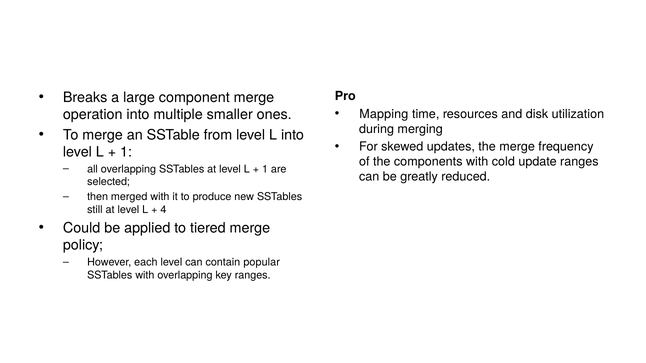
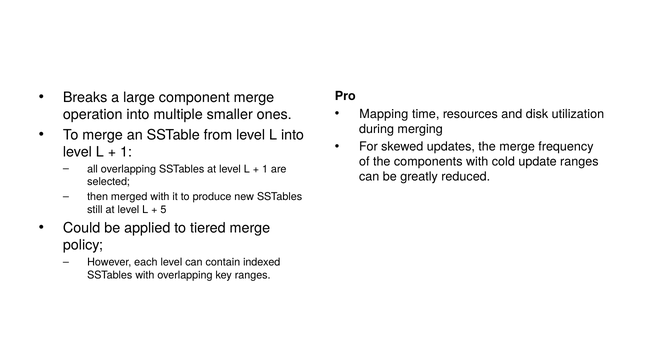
4: 4 -> 5
popular: popular -> indexed
